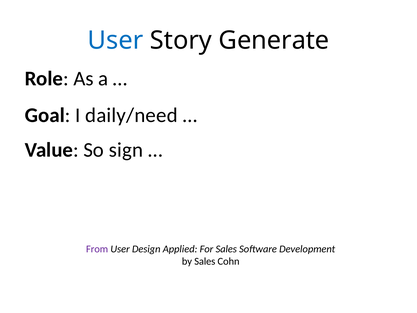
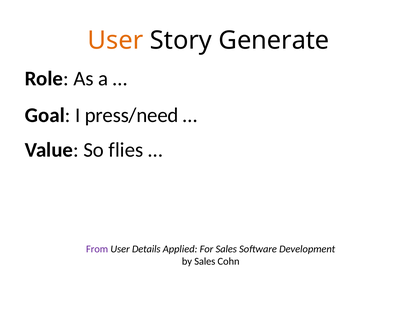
User at (115, 40) colour: blue -> orange
daily/need: daily/need -> press/need
sign: sign -> flies
Design: Design -> Details
